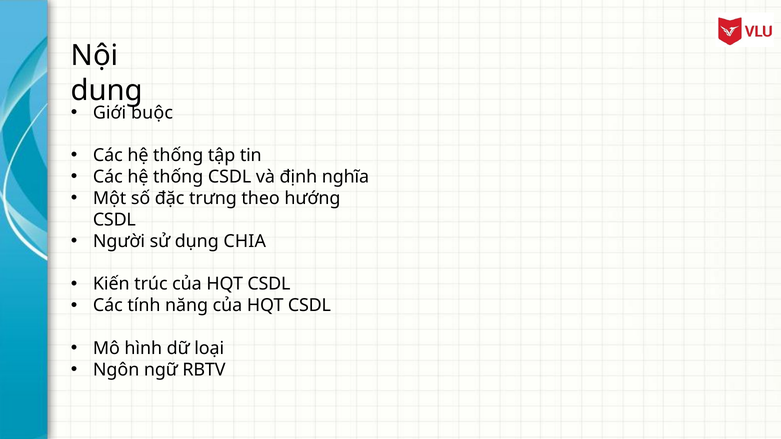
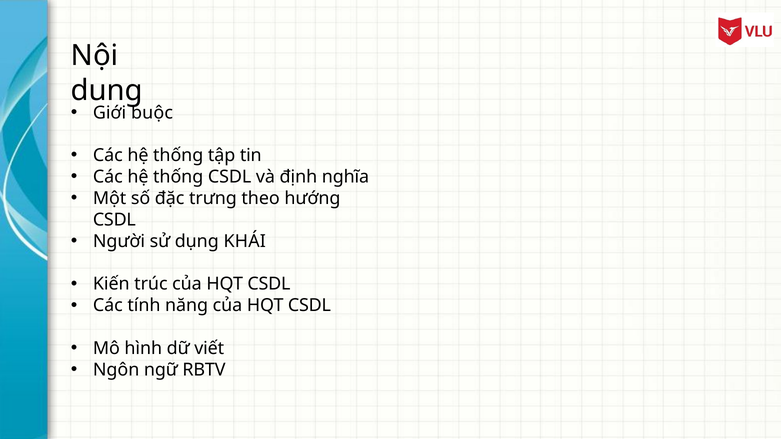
CHIA: CHIA -> KHÁI
loại: loại -> viết
